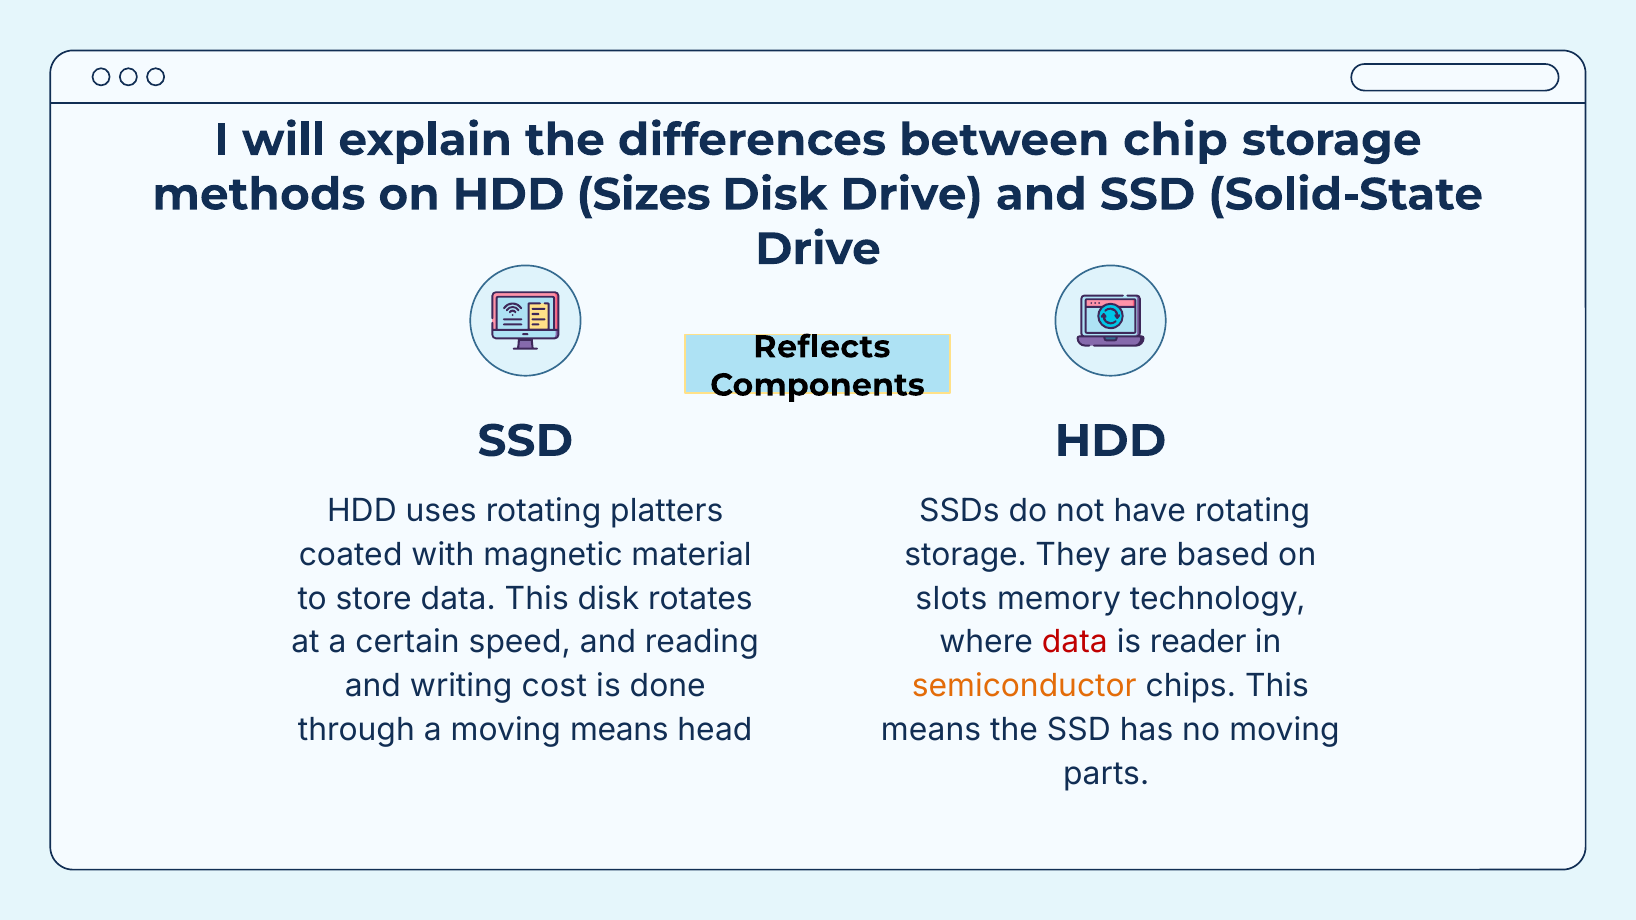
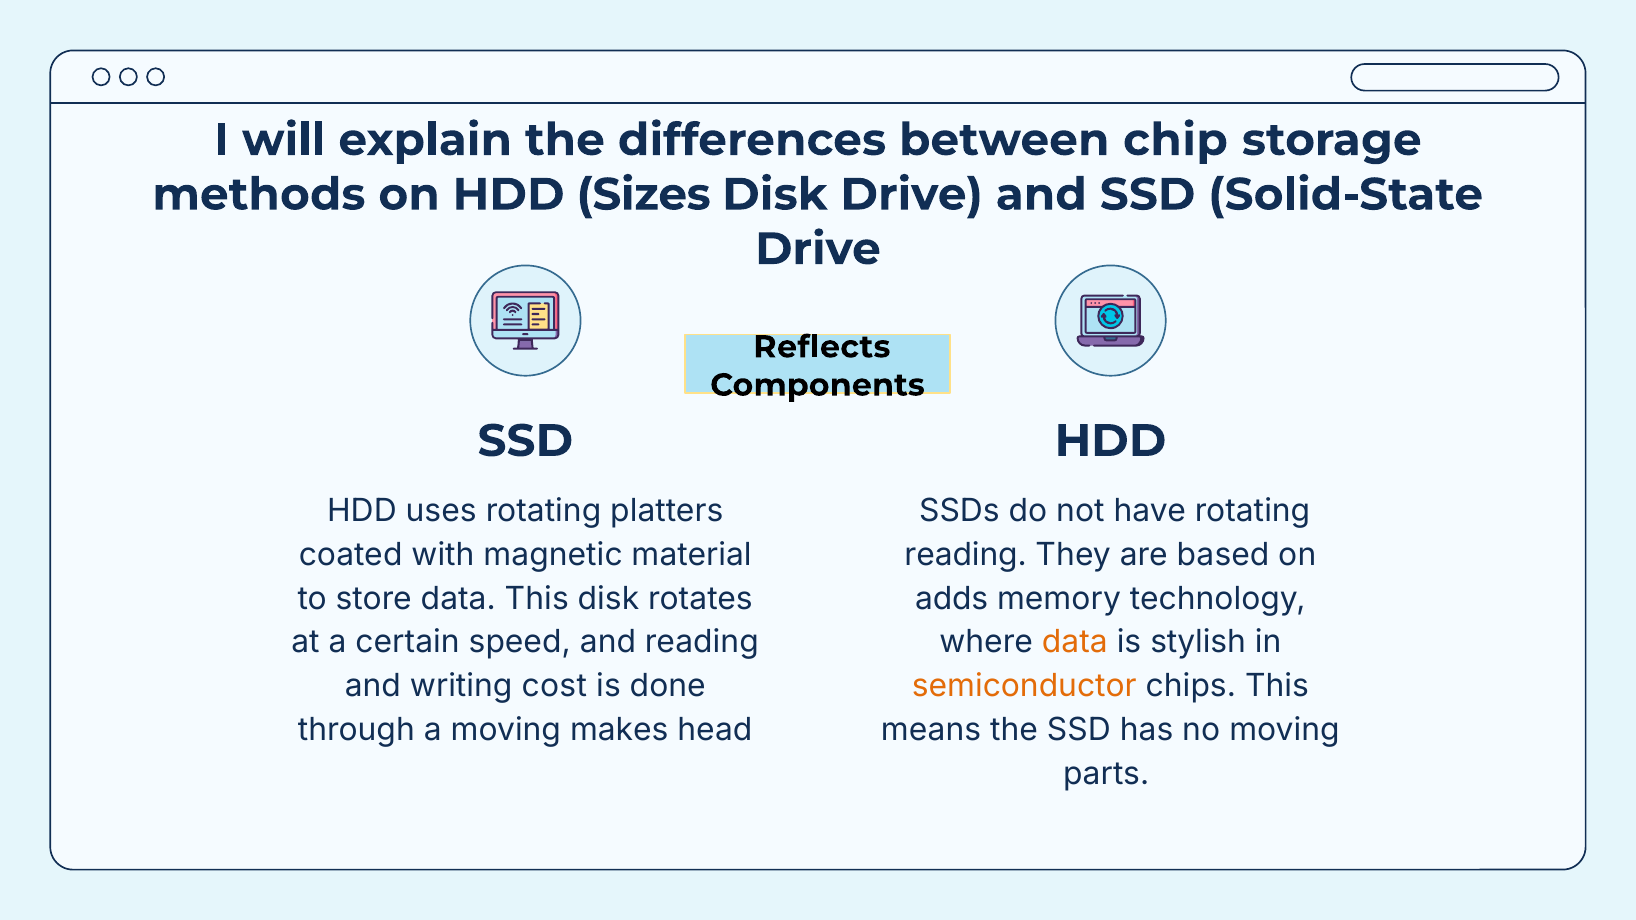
storage at (966, 555): storage -> reading
slots: slots -> adds
data at (1075, 643) colour: red -> orange
reader: reader -> stylish
moving means: means -> makes
